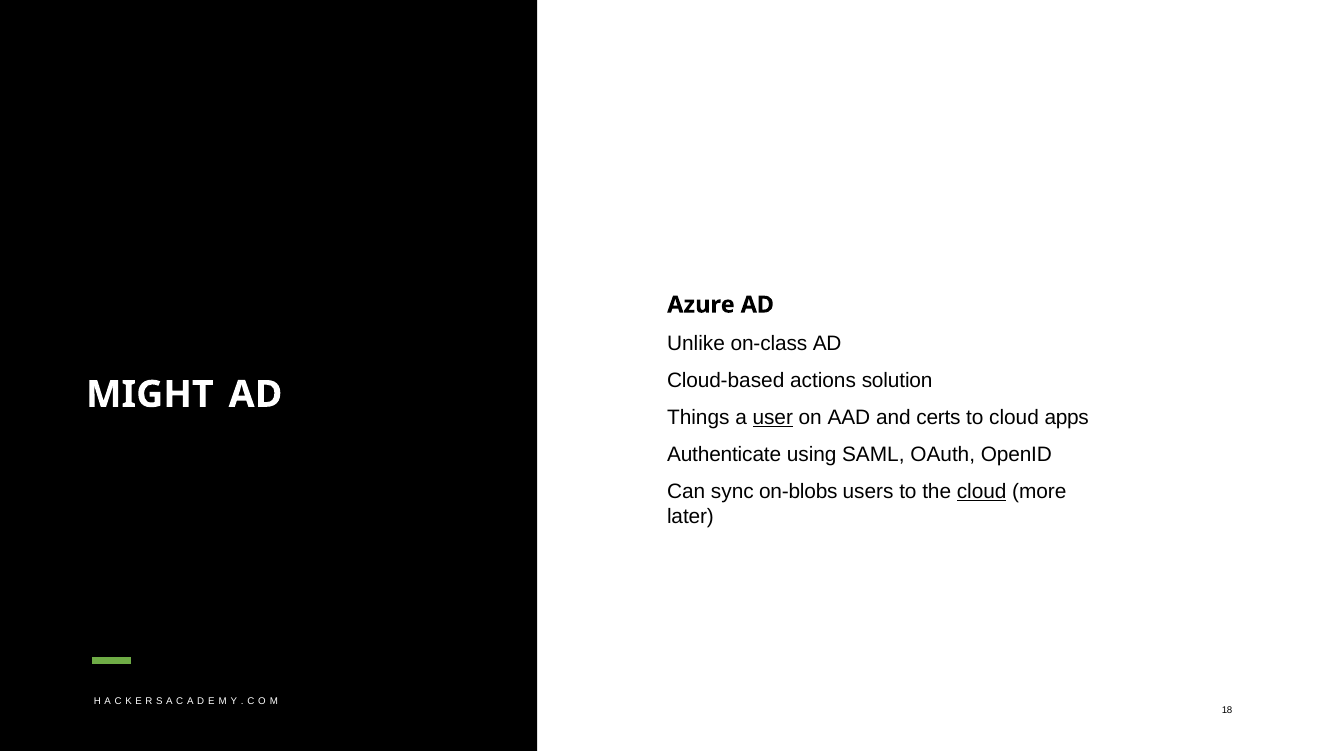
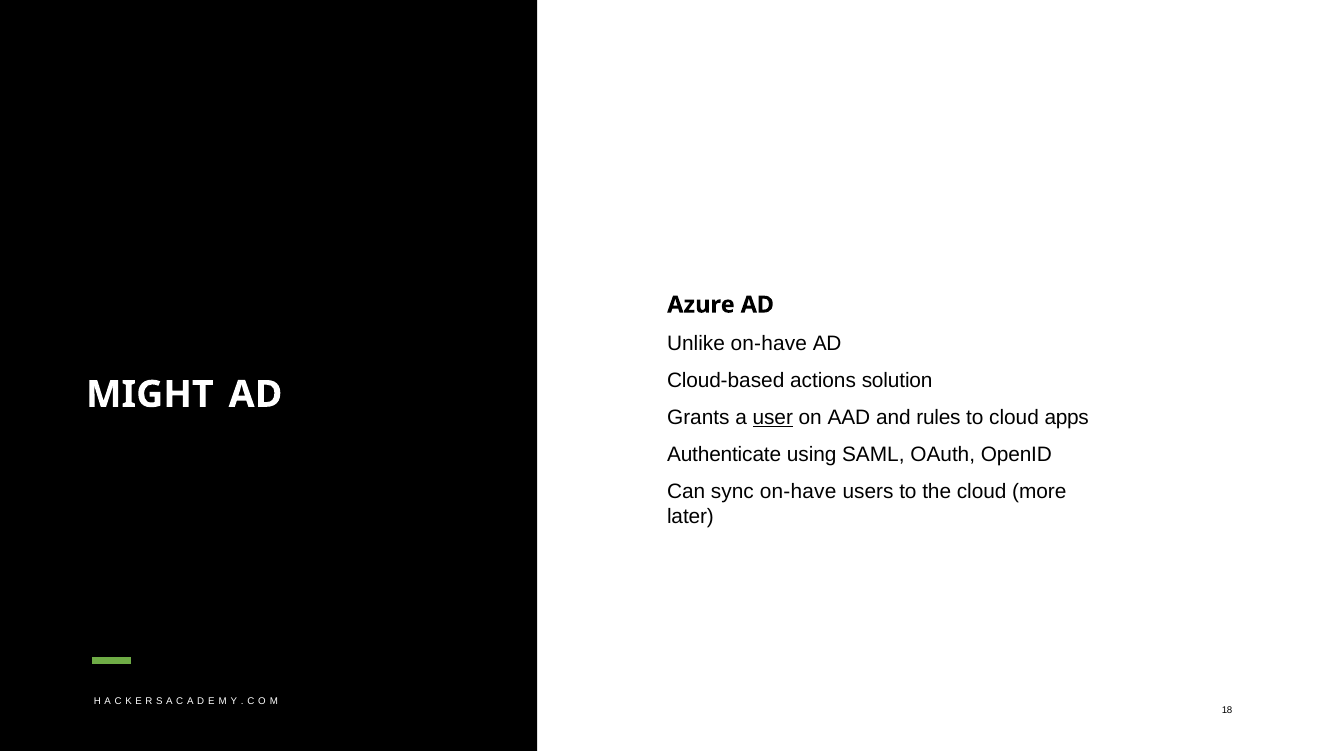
Unlike on-class: on-class -> on-have
Things: Things -> Grants
certs: certs -> rules
sync on-blobs: on-blobs -> on-have
cloud at (982, 491) underline: present -> none
